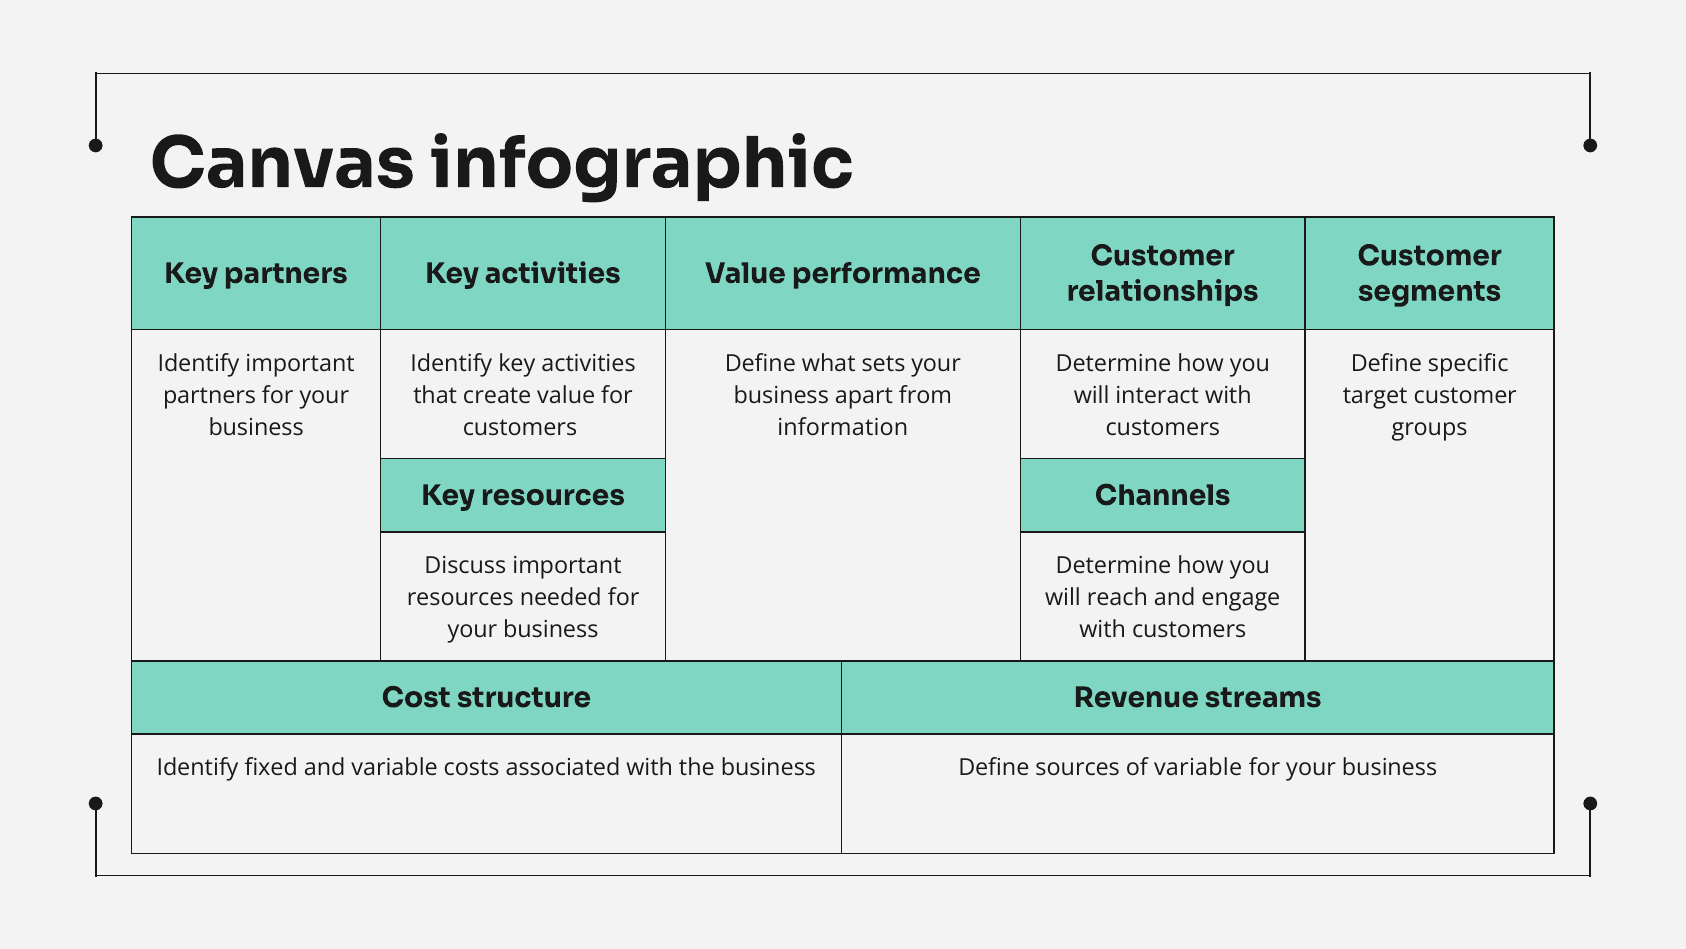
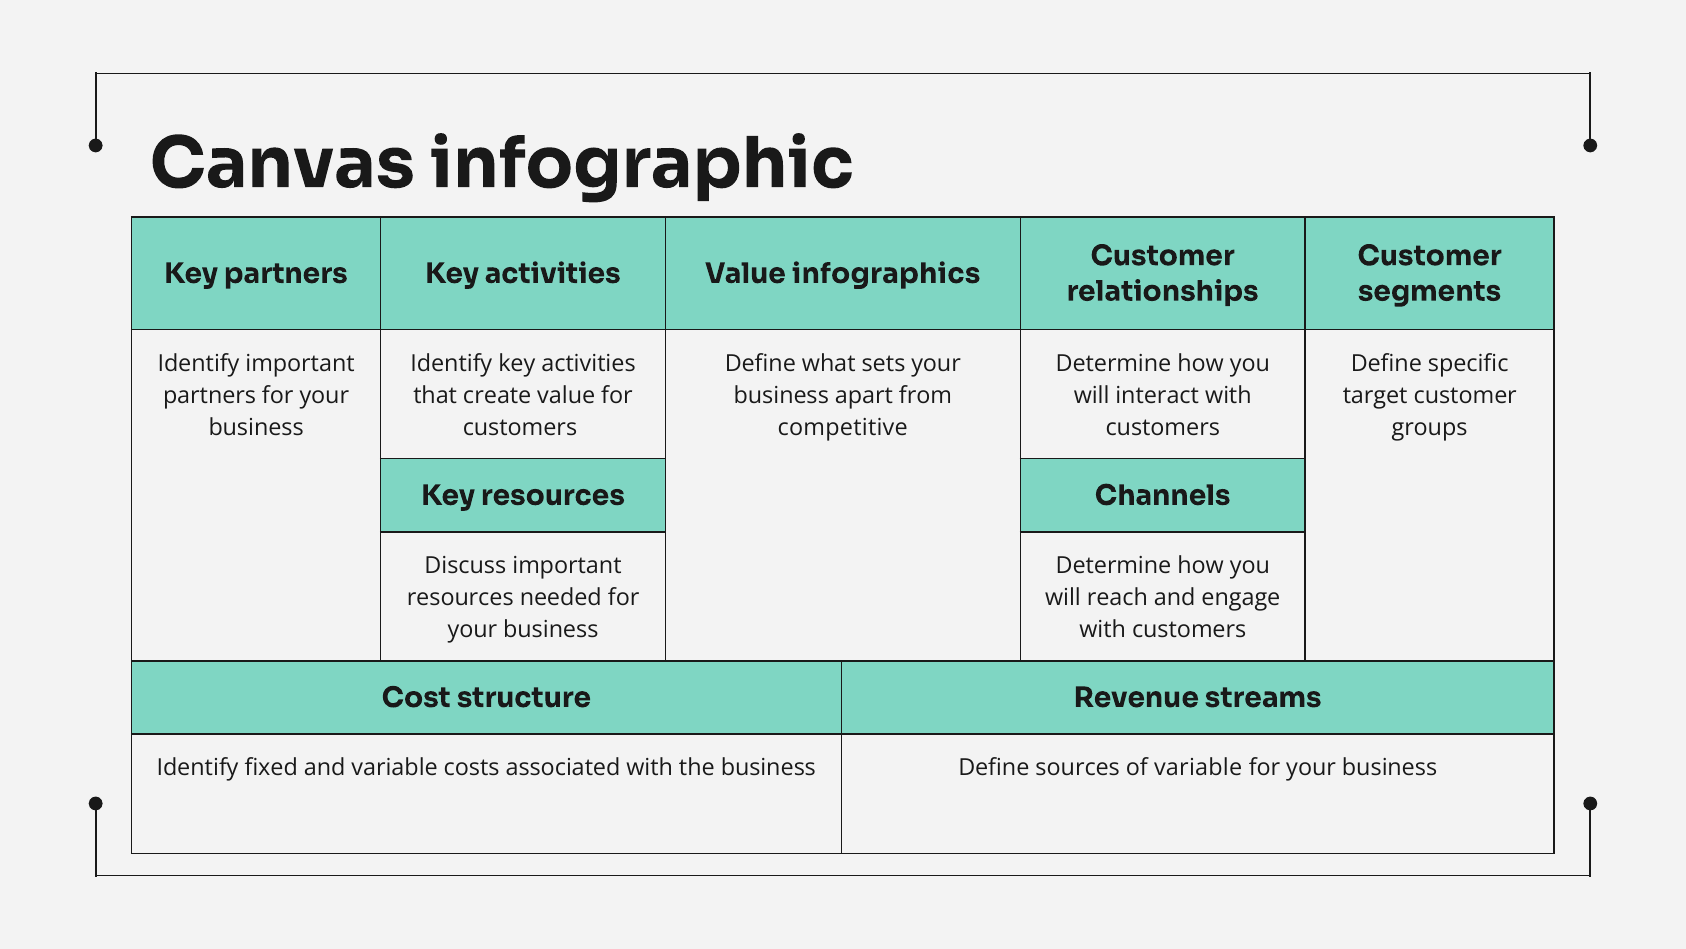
performance: performance -> infographics
information: information -> competitive
